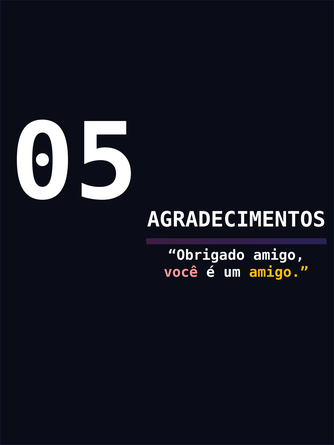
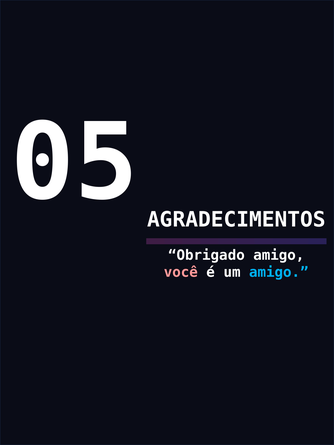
amigo at (279, 272) colour: yellow -> light blue
